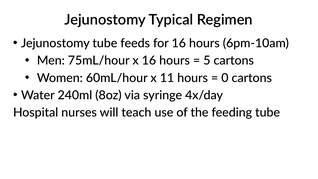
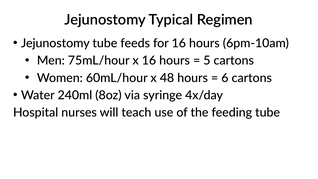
11: 11 -> 48
0: 0 -> 6
